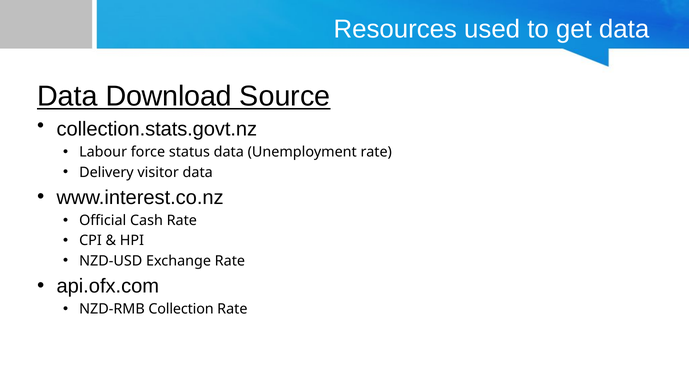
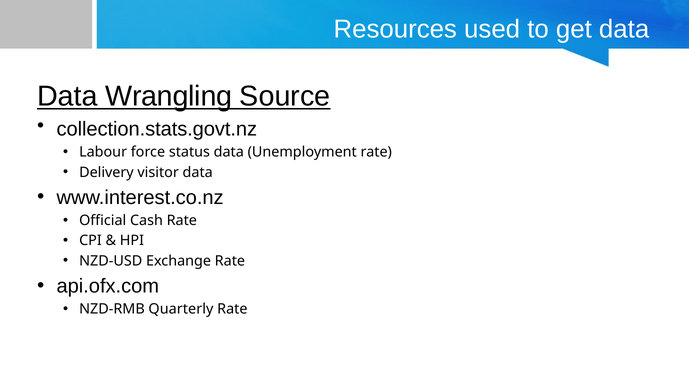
Download: Download -> Wrangling
Collection: Collection -> Quarterly
